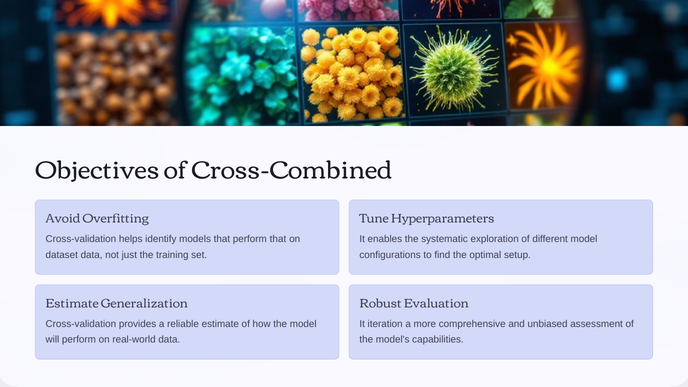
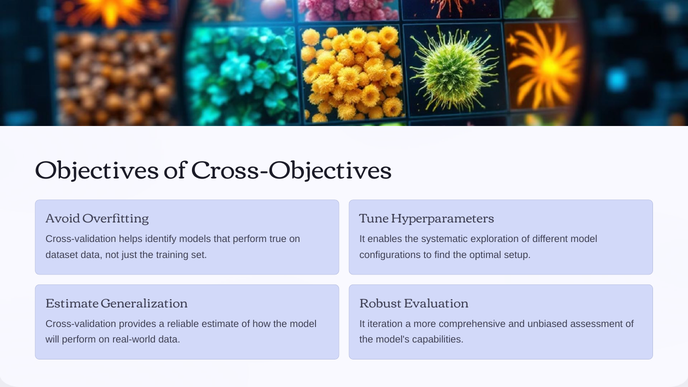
Cross-Combined: Cross-Combined -> Cross-Objectives
perform that: that -> true
